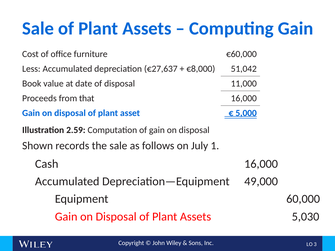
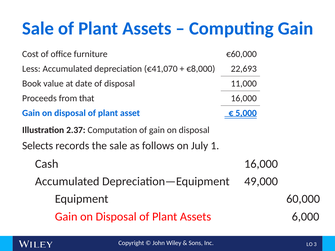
€27,637: €27,637 -> €41,070
51,042: 51,042 -> 22,693
2.59: 2.59 -> 2.37
Shown: Shown -> Selects
5,030: 5,030 -> 6,000
